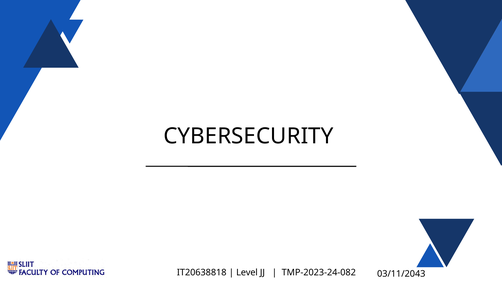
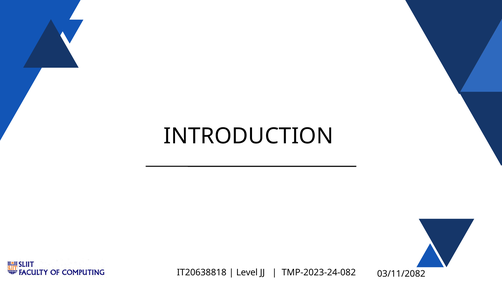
CYBERSECURITY: CYBERSECURITY -> INTRODUCTION
03/11/2043: 03/11/2043 -> 03/11/2082
